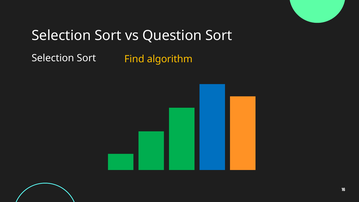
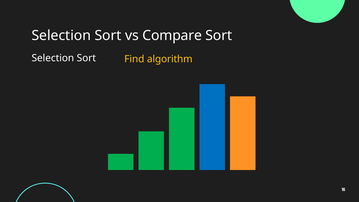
Question: Question -> Compare
